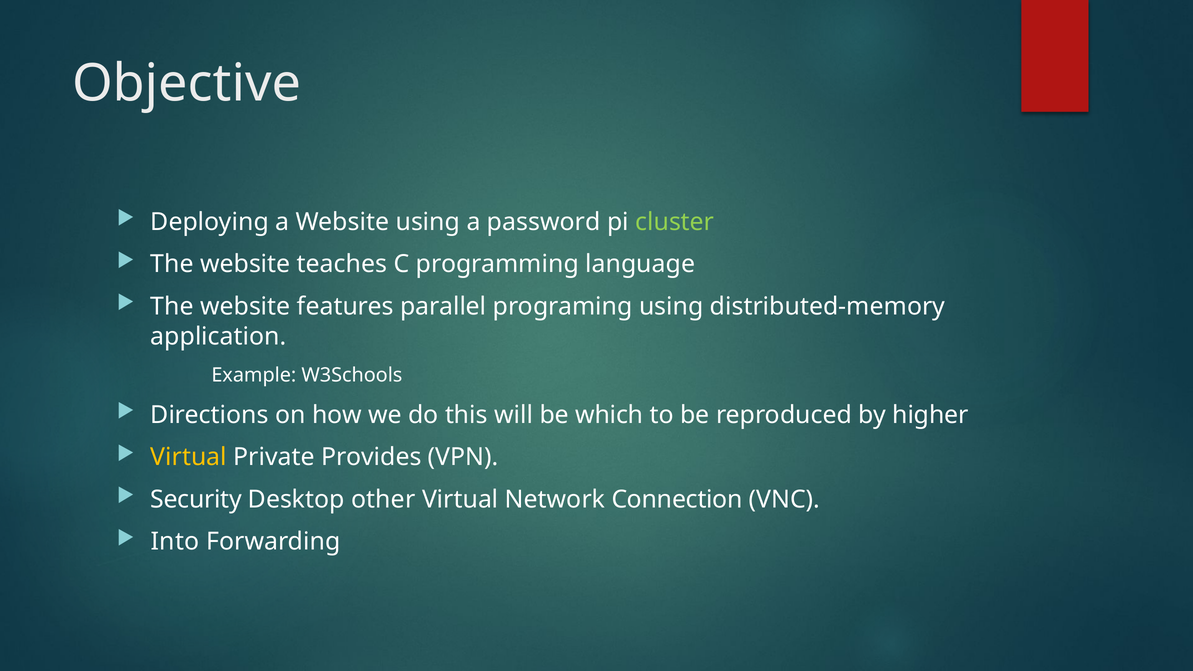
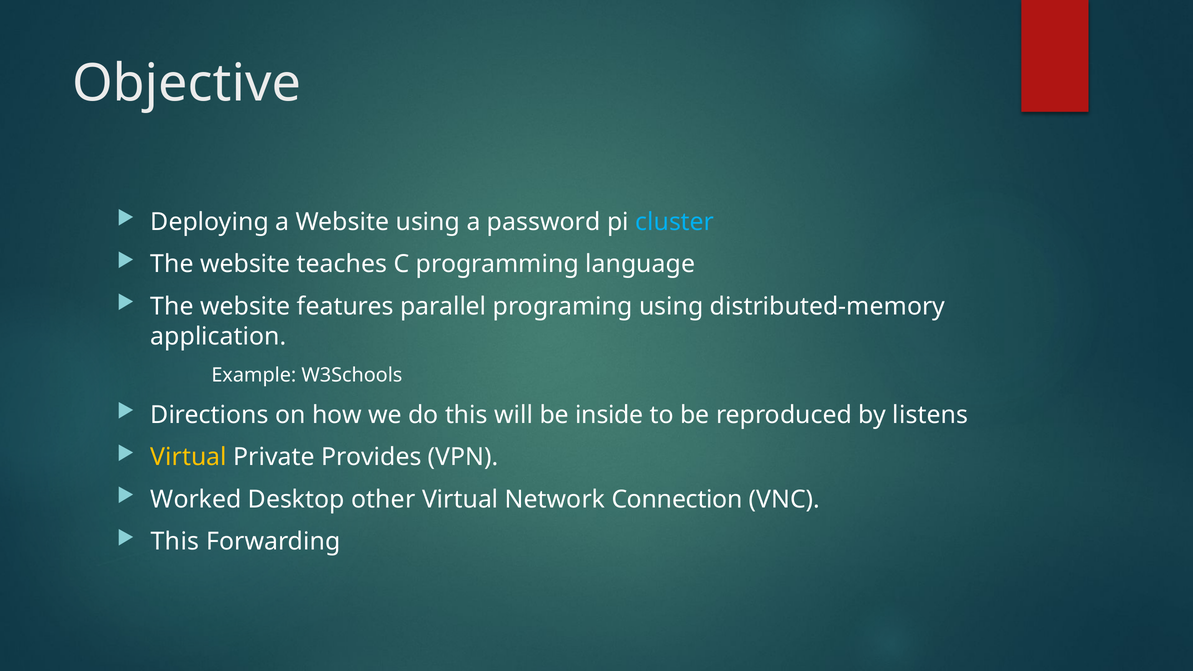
cluster colour: light green -> light blue
which: which -> inside
higher: higher -> listens
Security: Security -> Worked
Into at (175, 542): Into -> This
